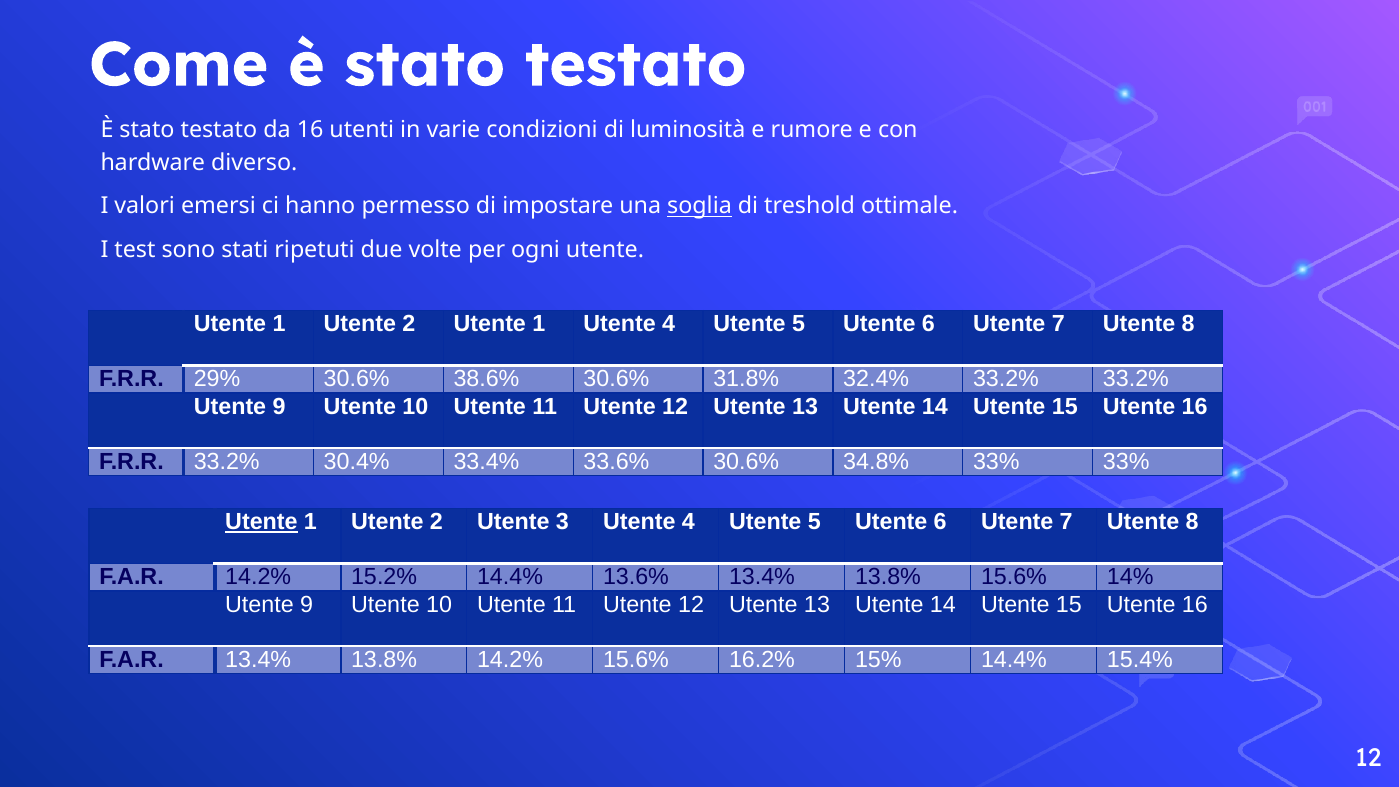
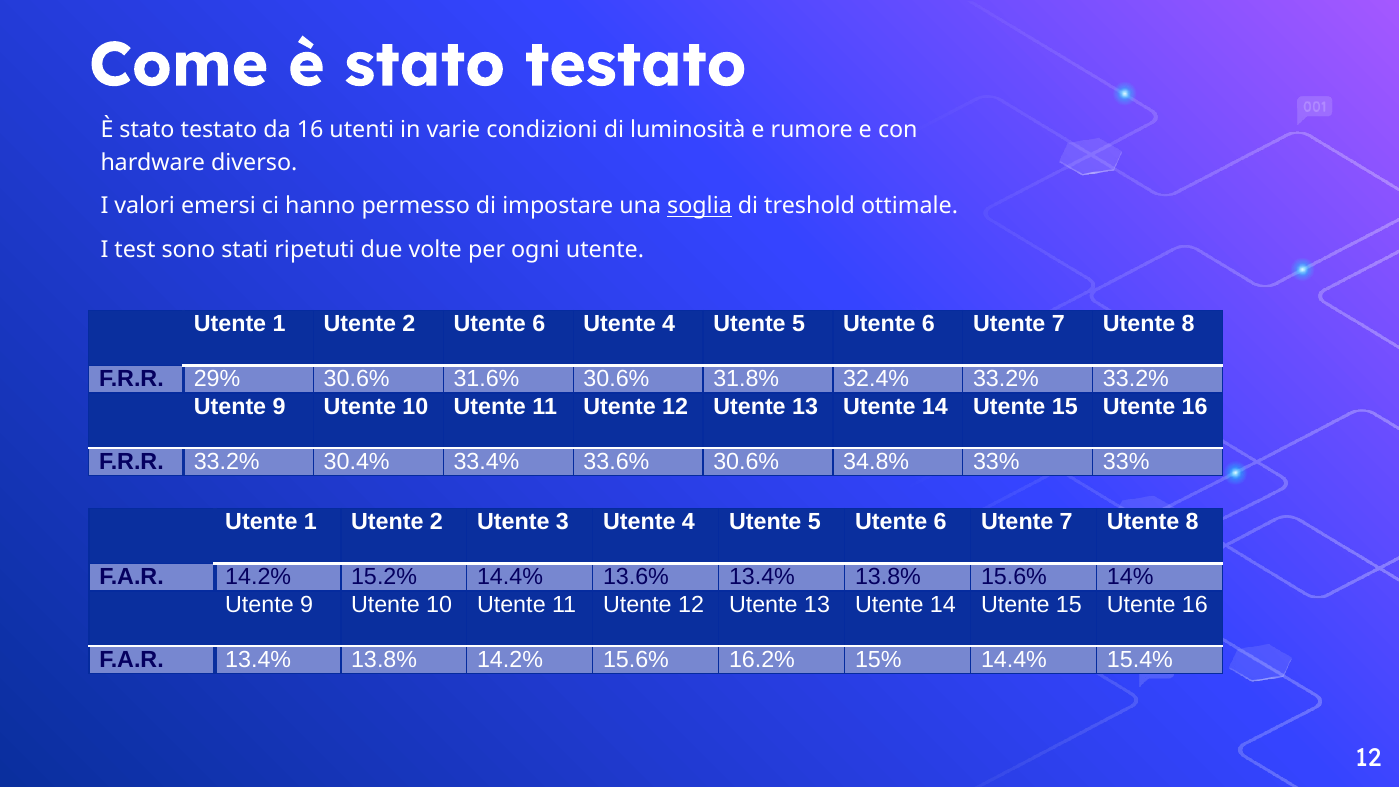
2 Utente 1: 1 -> 6
38.6%: 38.6% -> 31.6%
Utente at (261, 522) underline: present -> none
